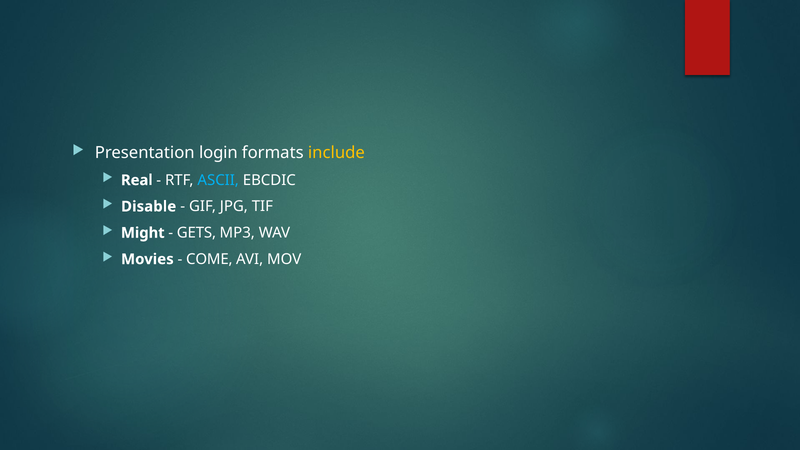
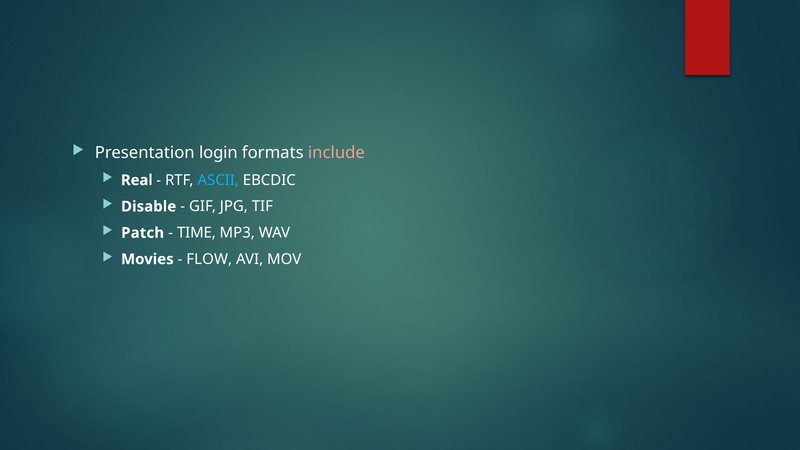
include colour: yellow -> pink
Might: Might -> Patch
GETS: GETS -> TIME
COME: COME -> FLOW
